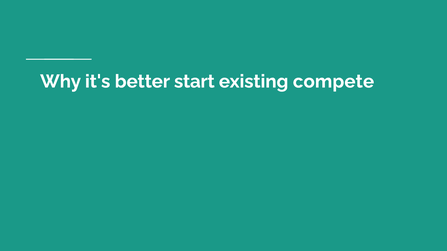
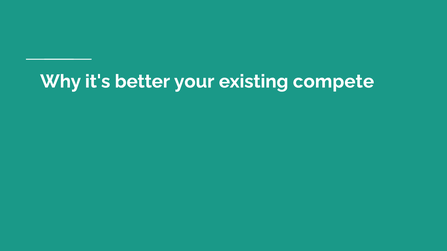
start: start -> your
